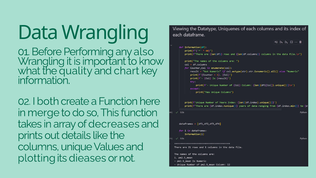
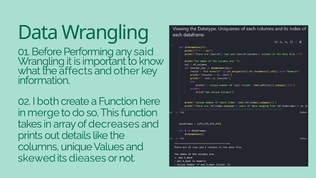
also: also -> said
quality: quality -> affects
chart: chart -> other
plotting: plotting -> skewed
